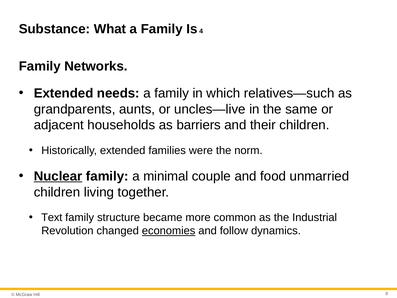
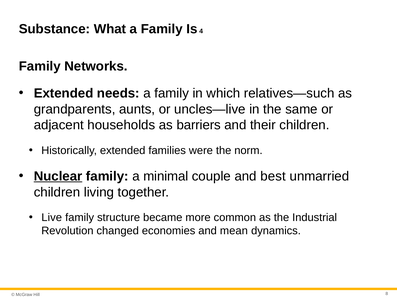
food: food -> best
Text: Text -> Live
economies underline: present -> none
follow: follow -> mean
